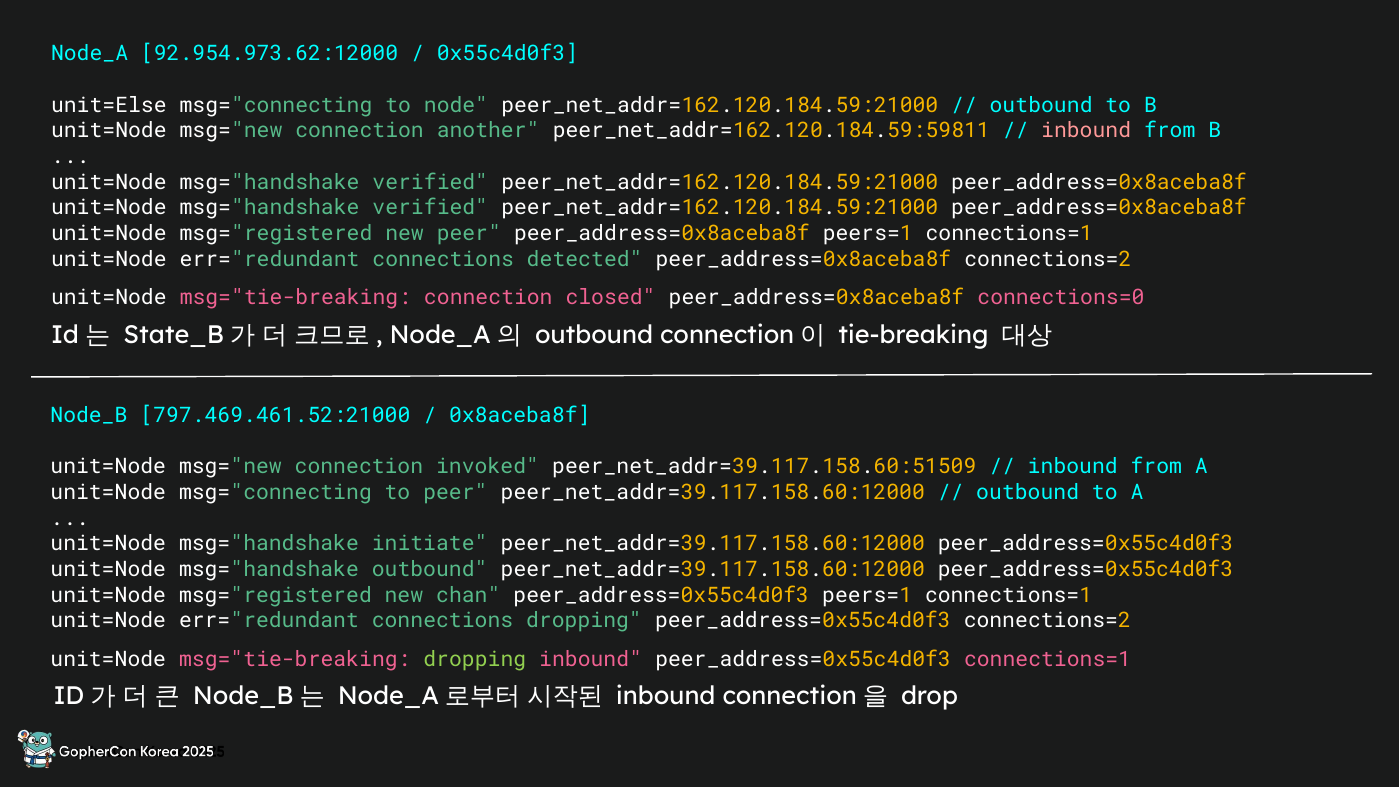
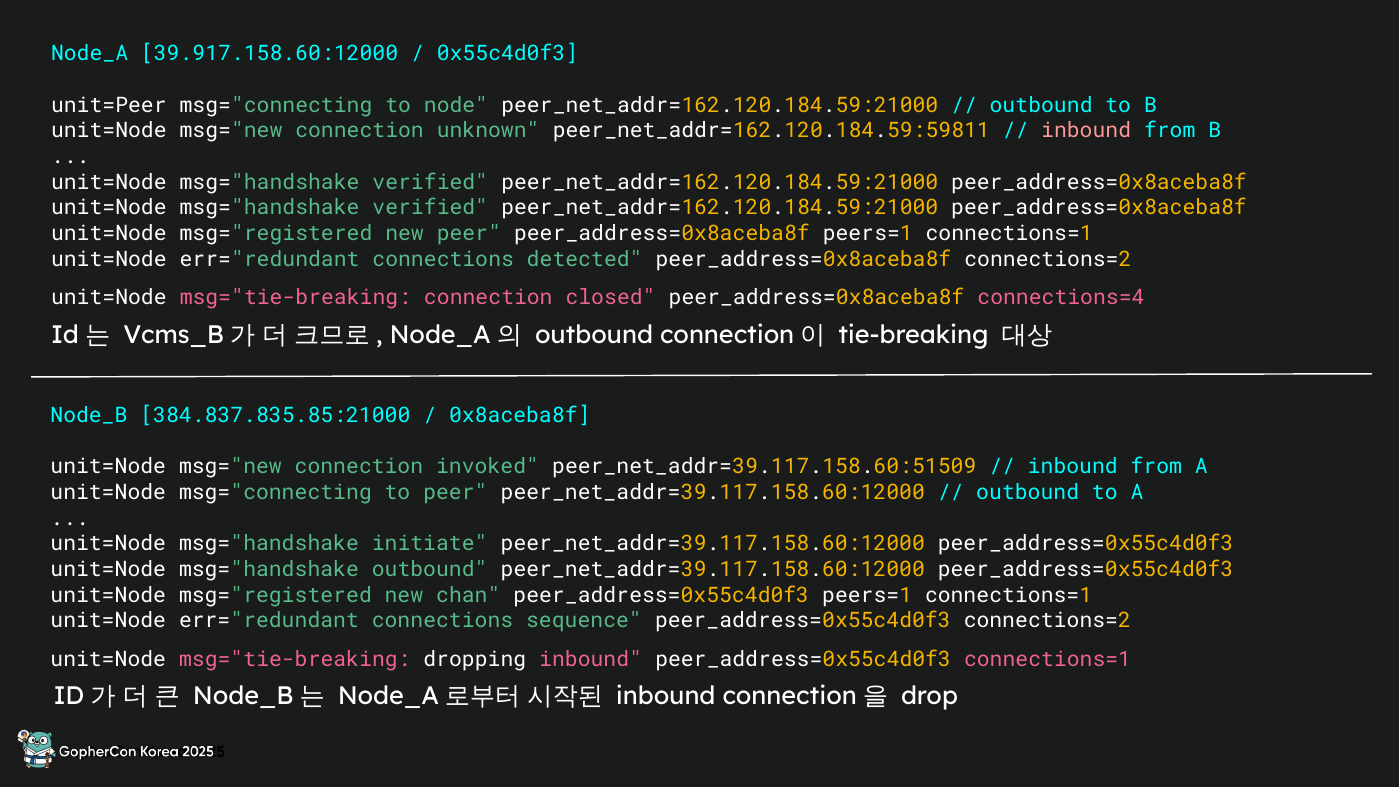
92.954.973.62:12000: 92.954.973.62:12000 -> 39.917.158.60:12000
unit=Else: unit=Else -> unit=Peer
another: another -> unknown
connections=0: connections=0 -> connections=4
State_B: State_B -> Vcms_B
797.469.461.52:21000: 797.469.461.52:21000 -> 384.837.835.85:21000
connections dropping: dropping -> sequence
dropping at (475, 659) colour: light green -> white
